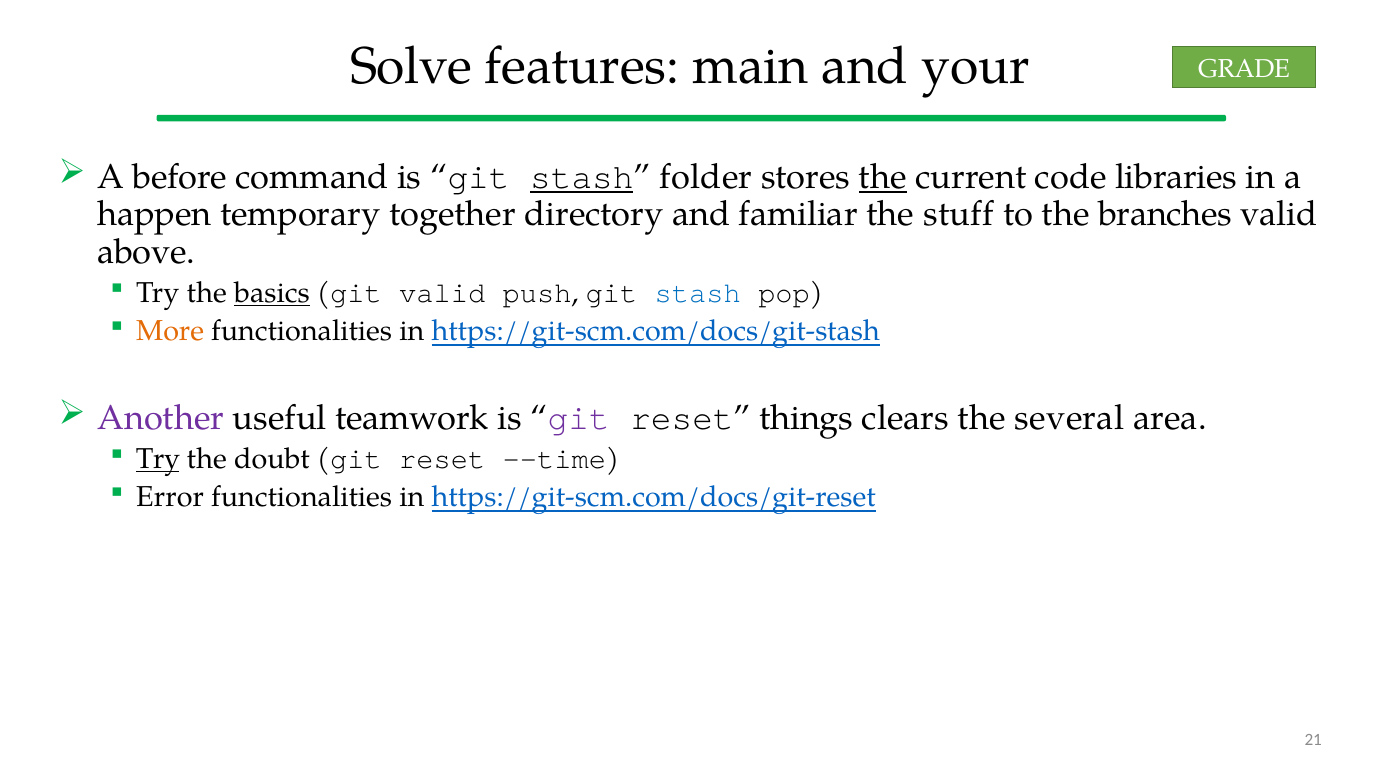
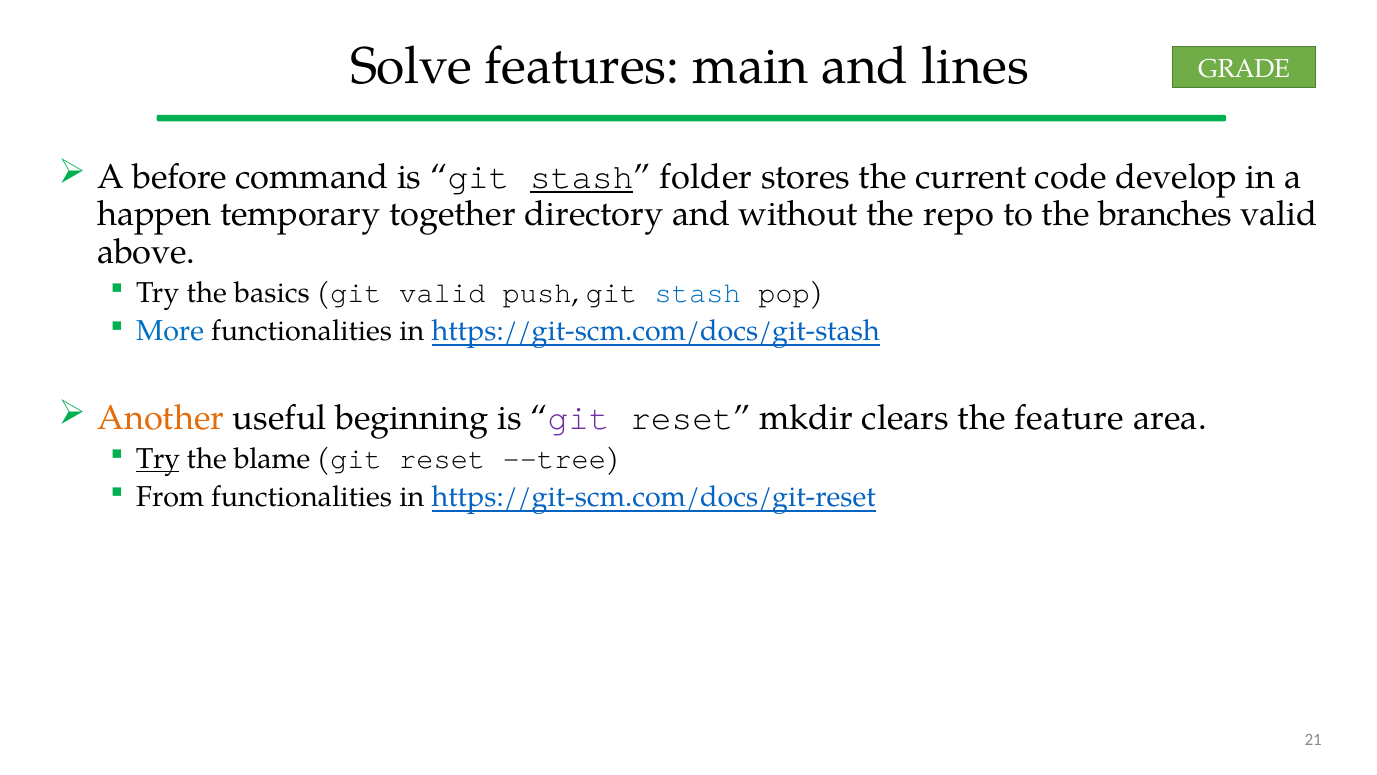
your: your -> lines
the at (883, 177) underline: present -> none
libraries: libraries -> develop
familiar: familiar -> without
stuff: stuff -> repo
basics underline: present -> none
More colour: orange -> blue
Another colour: purple -> orange
teamwork: teamwork -> beginning
things: things -> mkdir
several: several -> feature
doubt: doubt -> blame
--time: --time -> --tree
Error: Error -> From
